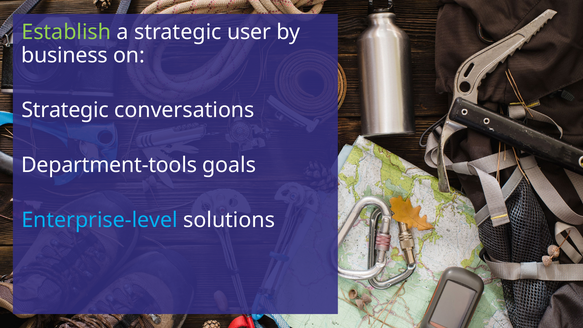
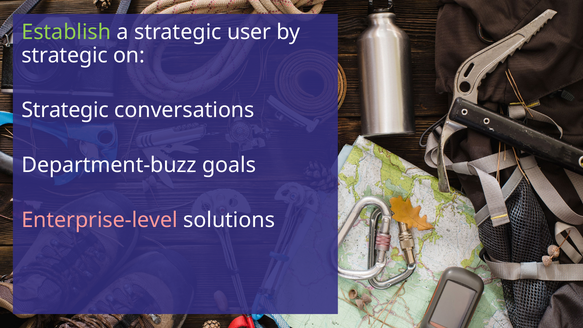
business at (65, 55): business -> strategic
Department-tools: Department-tools -> Department-buzz
Enterprise-level colour: light blue -> pink
